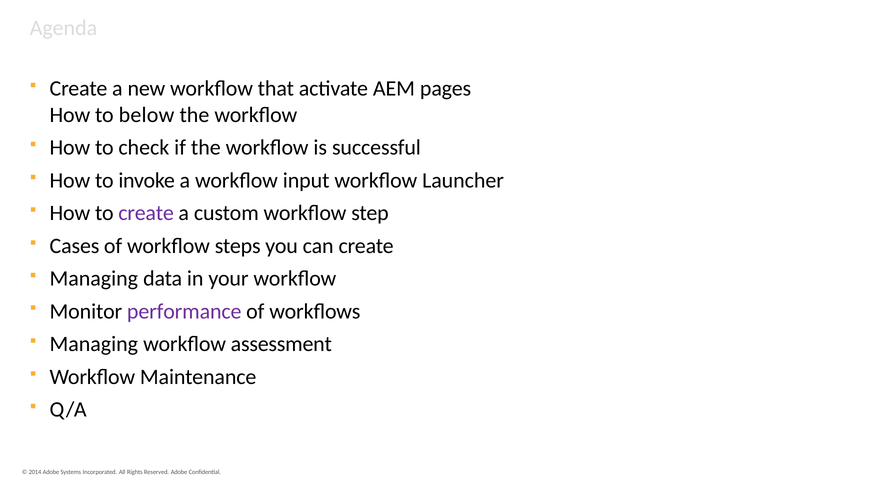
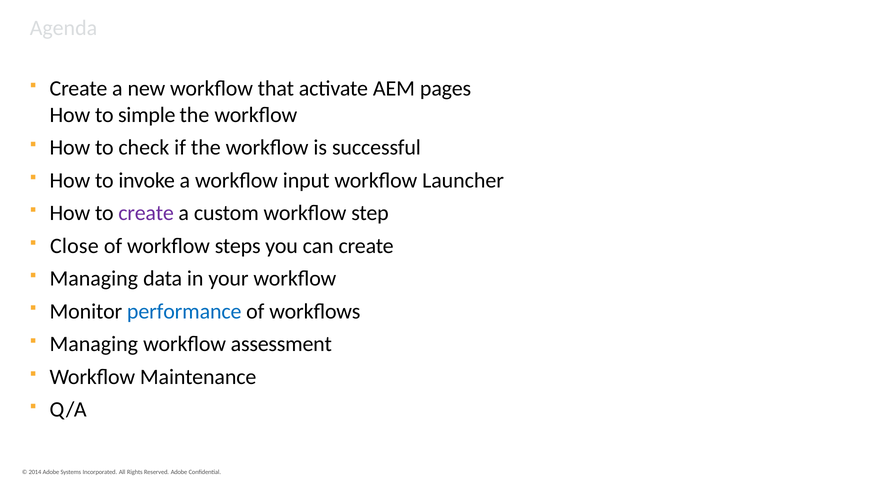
below: below -> simple
Cases: Cases -> Close
performance colour: purple -> blue
